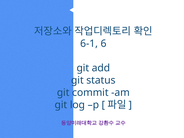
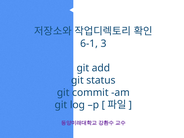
6: 6 -> 3
